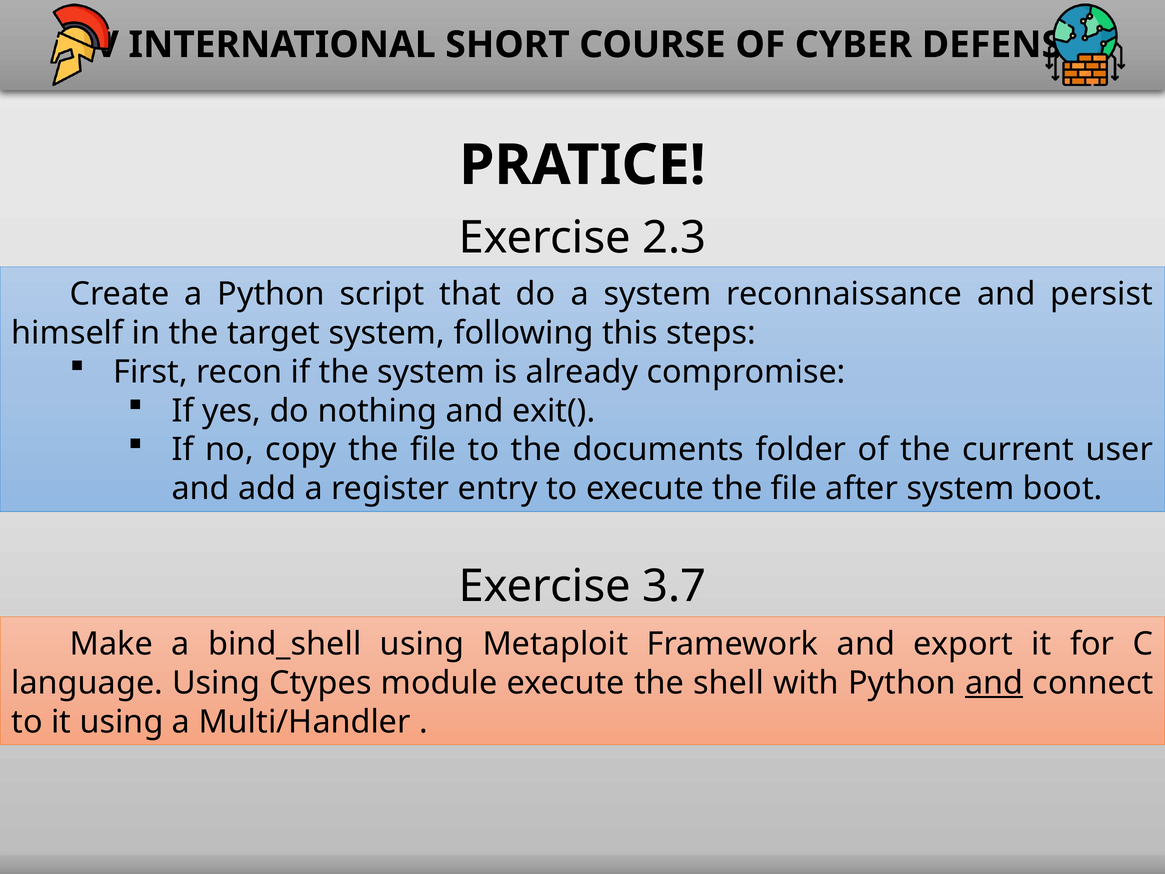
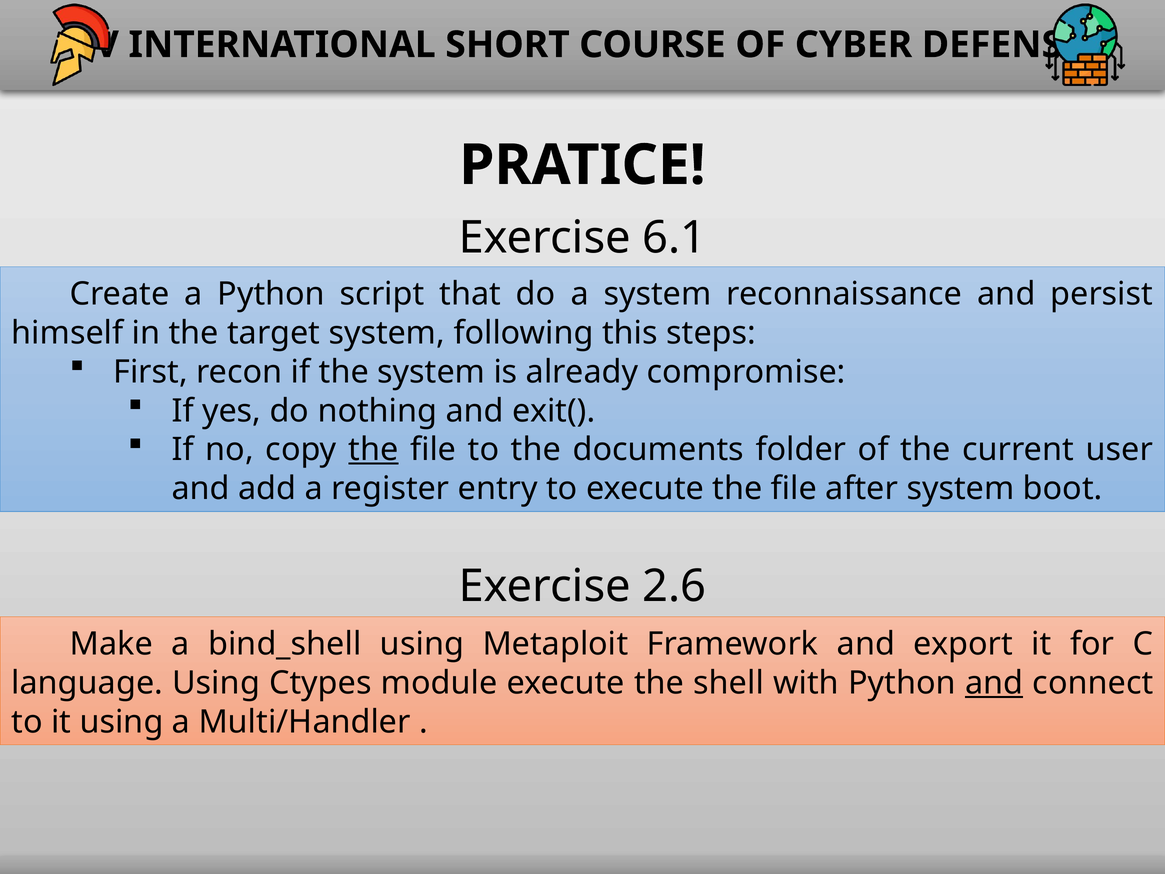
2.3: 2.3 -> 6.1
the at (373, 450) underline: none -> present
3.7: 3.7 -> 2.6
